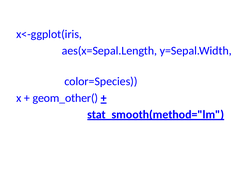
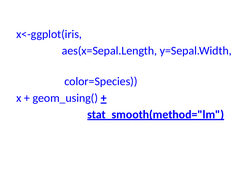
geom_other(: geom_other( -> geom_using(
